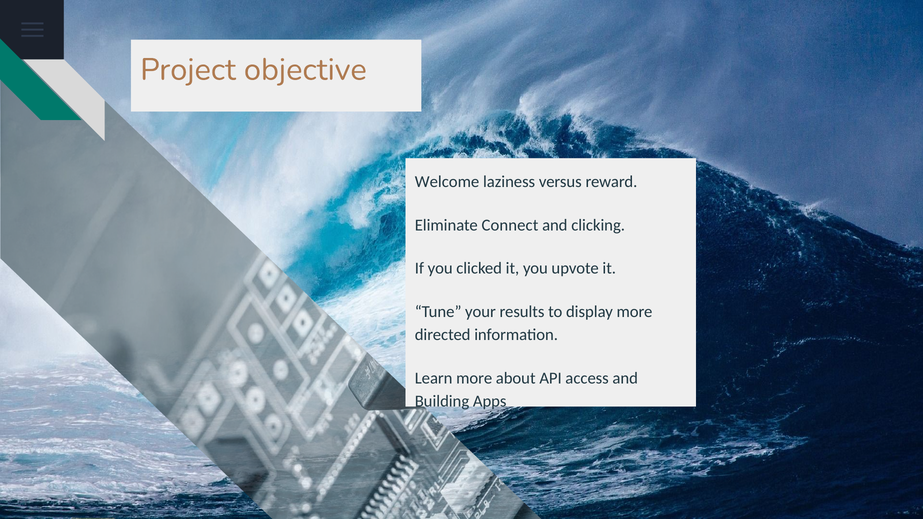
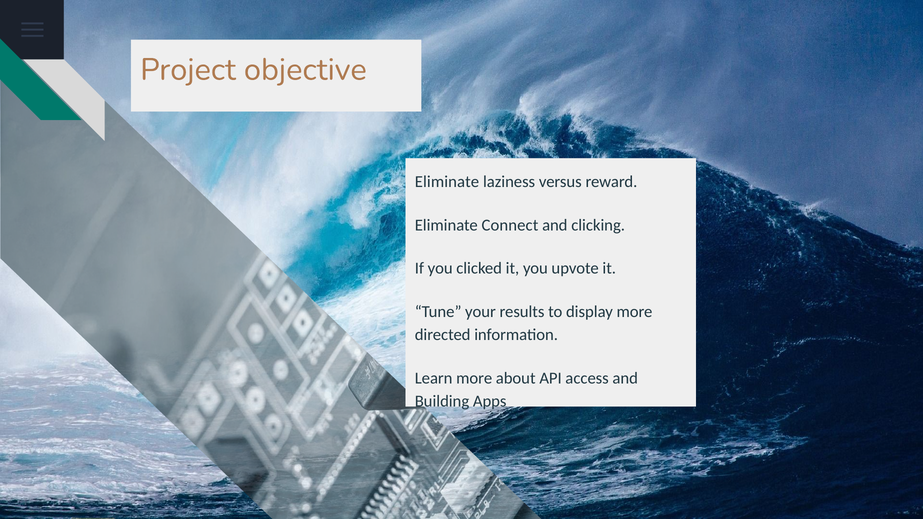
Welcome at (447, 182): Welcome -> Eliminate
